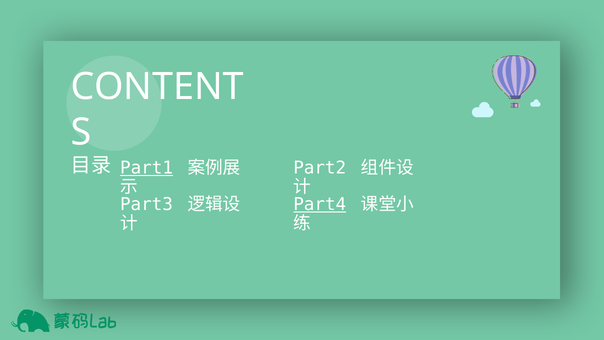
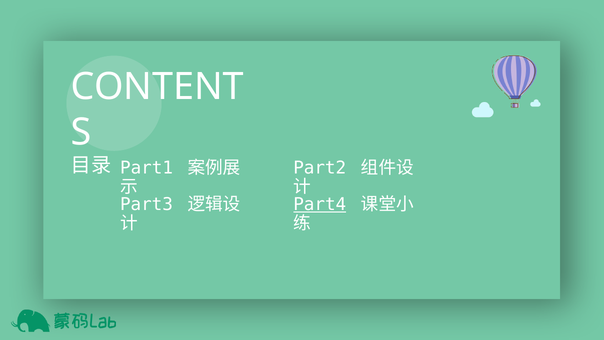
Part1 underline: present -> none
